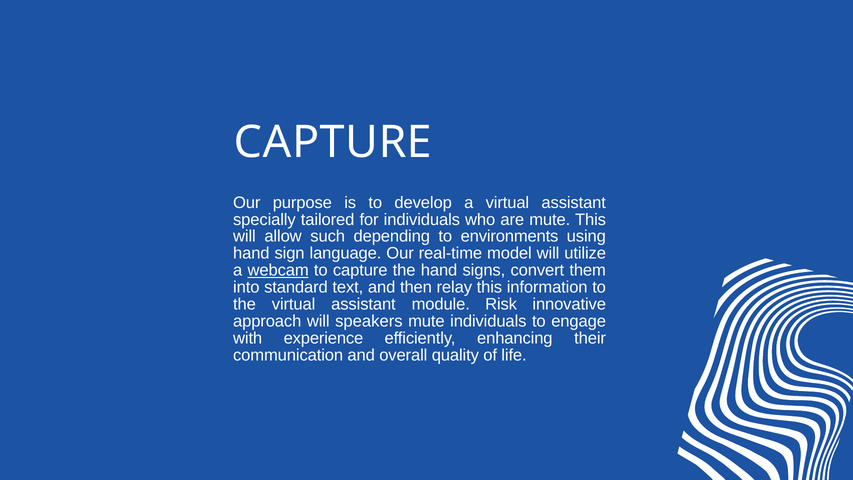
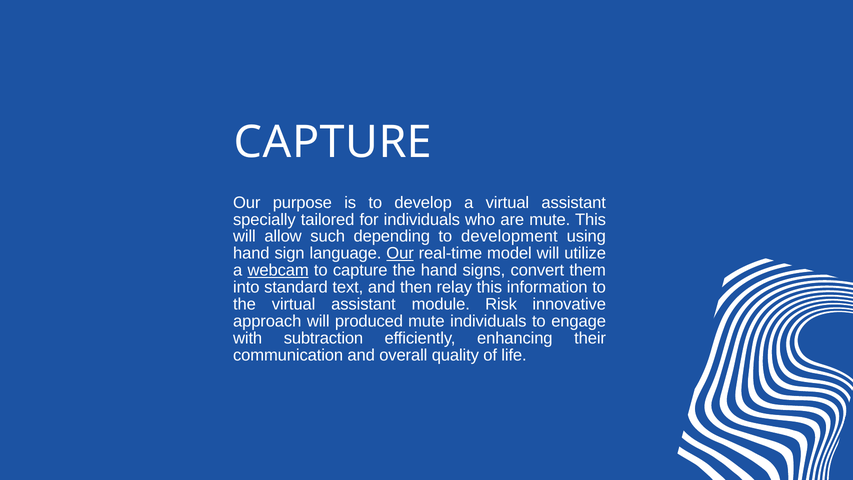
environments: environments -> development
Our at (400, 253) underline: none -> present
speakers: speakers -> produced
experience: experience -> subtraction
